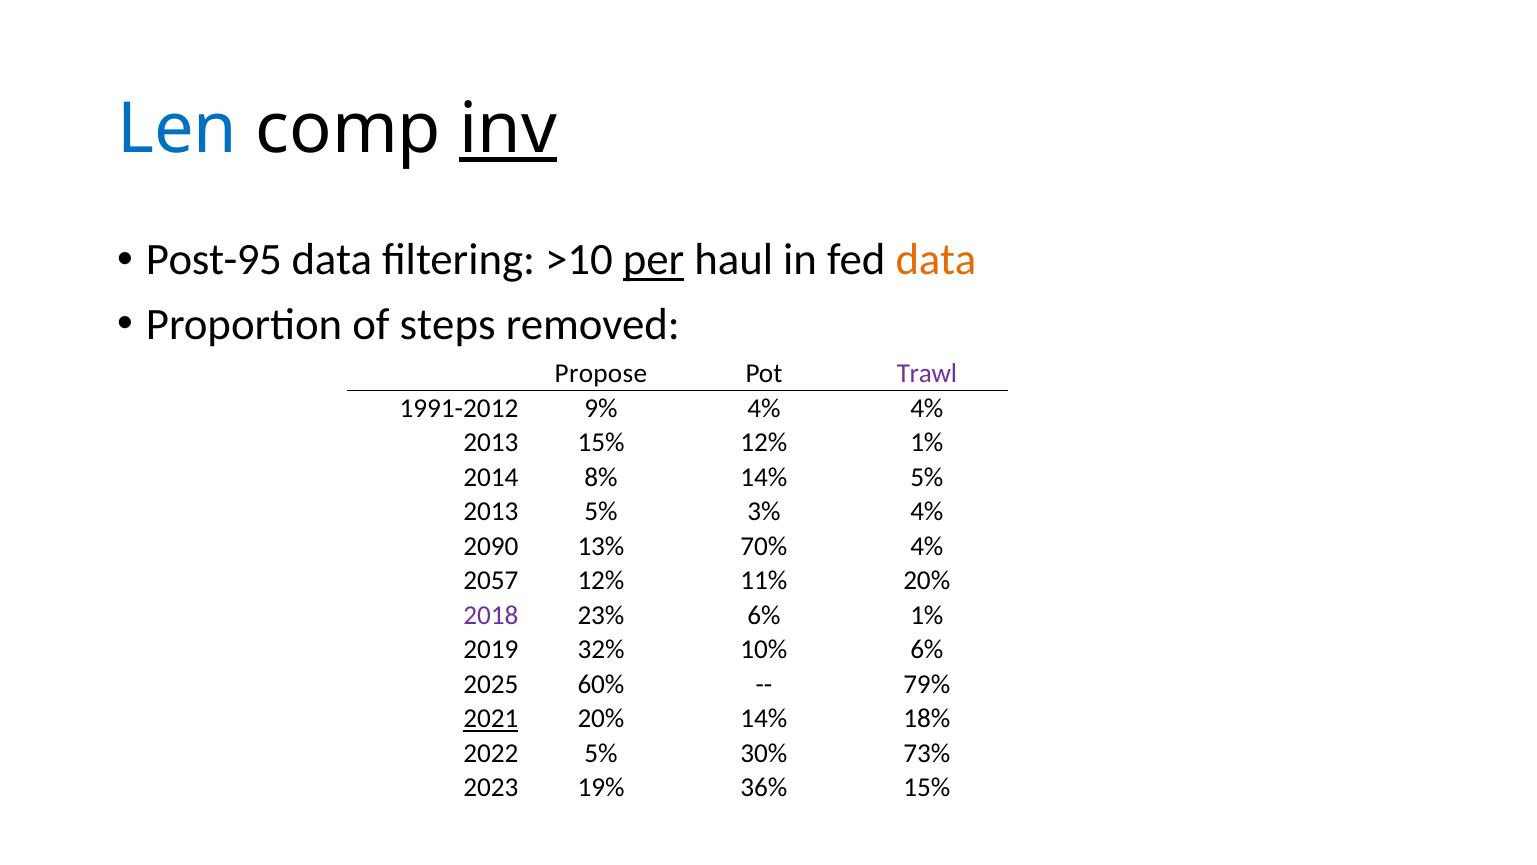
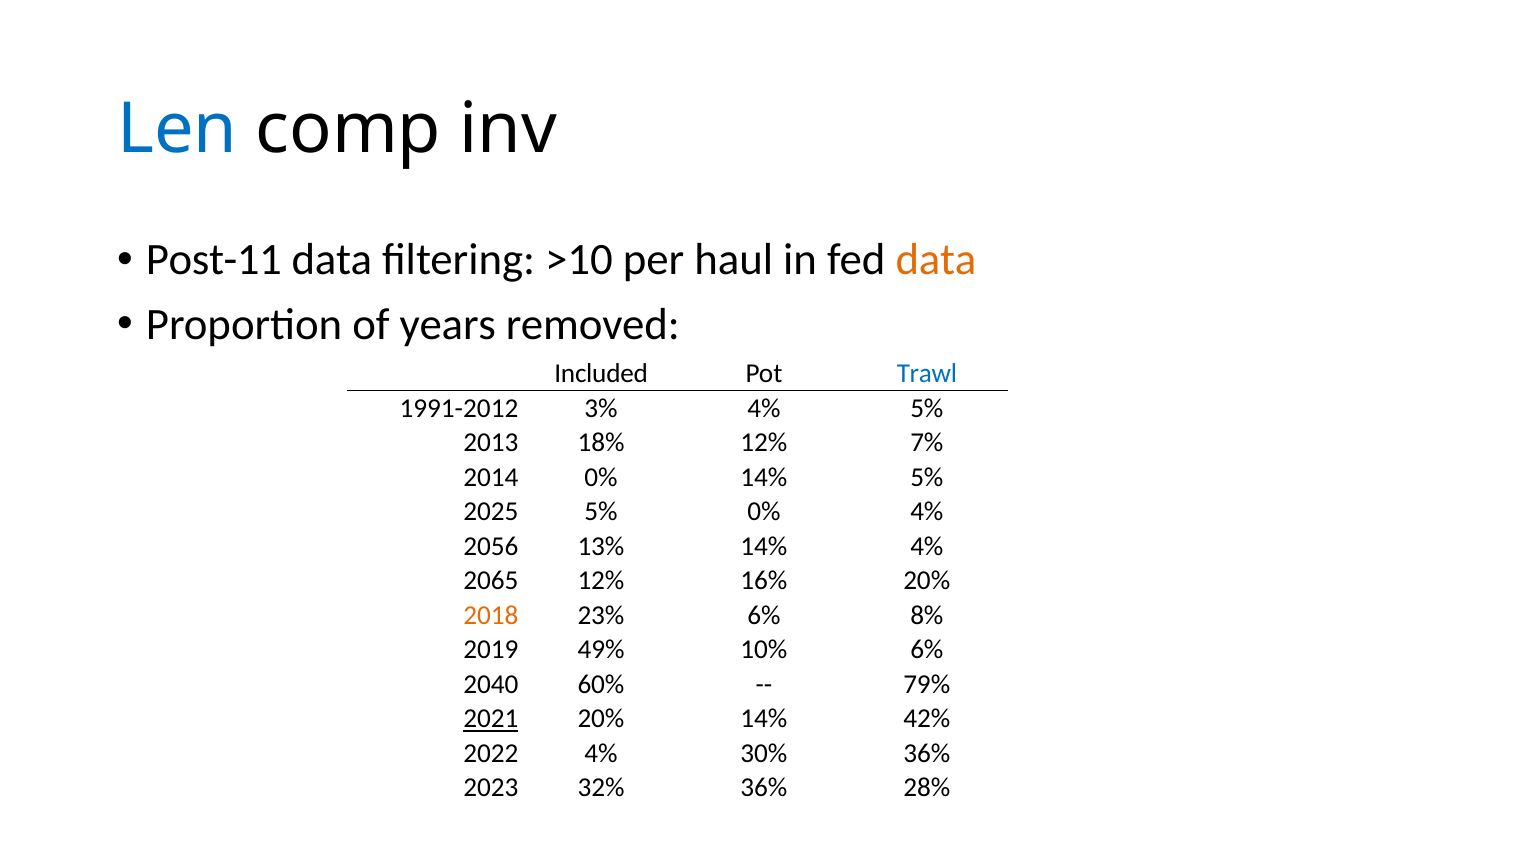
inv underline: present -> none
Post-95: Post-95 -> Post-11
per underline: present -> none
steps: steps -> years
Propose: Propose -> Included
Trawl colour: purple -> blue
9%: 9% -> 3%
4% 4%: 4% -> 5%
2013 15%: 15% -> 18%
12% 1%: 1% -> 7%
2014 8%: 8% -> 0%
2013 at (491, 512): 2013 -> 2025
5% 3%: 3% -> 0%
2090: 2090 -> 2056
13% 70%: 70% -> 14%
2057: 2057 -> 2065
11%: 11% -> 16%
2018 colour: purple -> orange
6% 1%: 1% -> 8%
32%: 32% -> 49%
2025: 2025 -> 2040
18%: 18% -> 42%
2022 5%: 5% -> 4%
30% 73%: 73% -> 36%
19%: 19% -> 32%
36% 15%: 15% -> 28%
